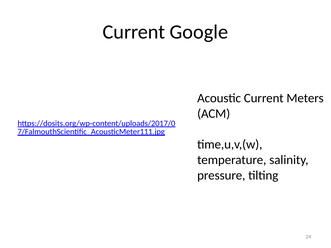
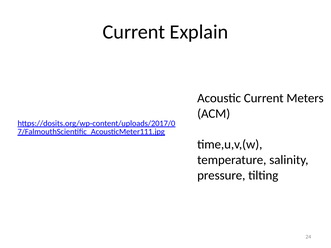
Google: Google -> Explain
